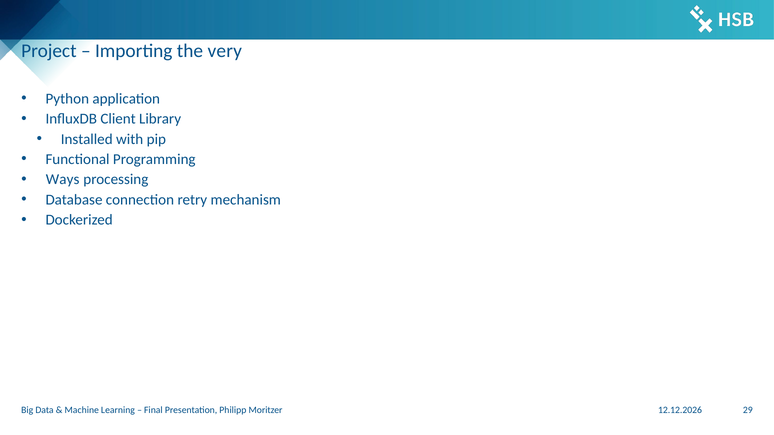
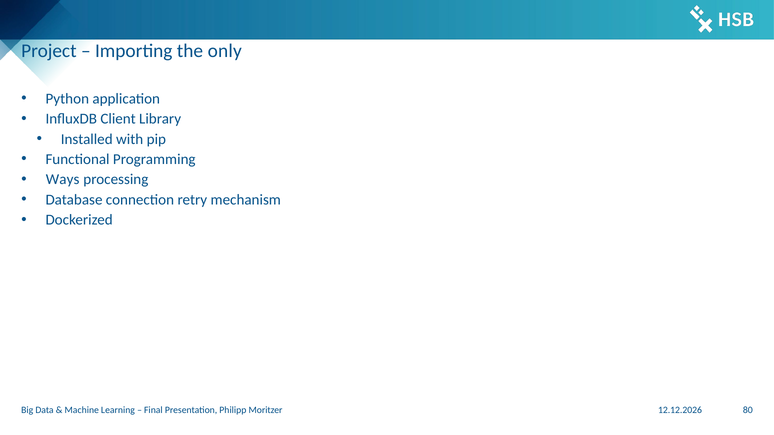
very: very -> only
29: 29 -> 80
